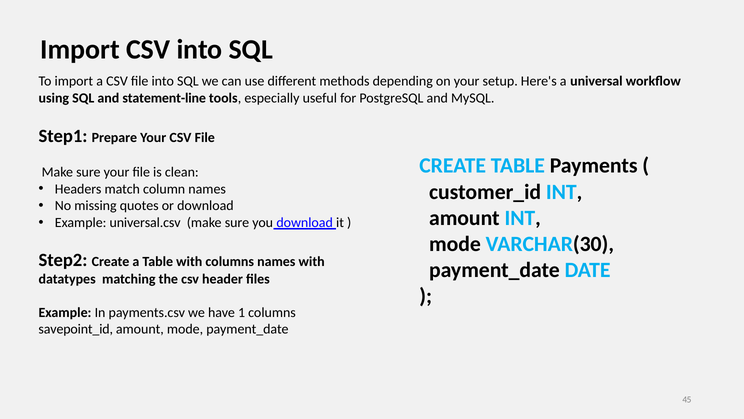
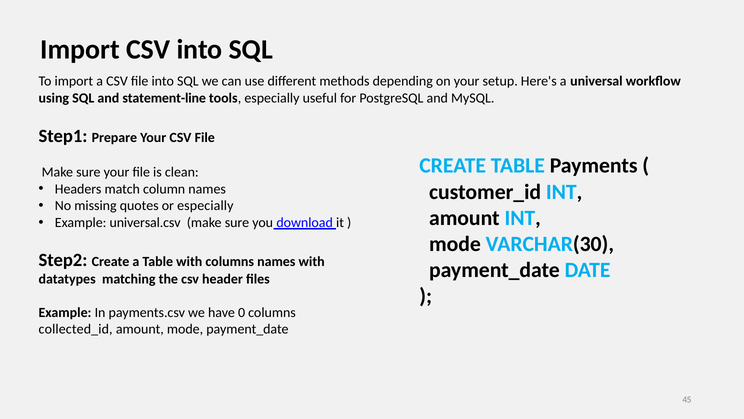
or download: download -> especially
1: 1 -> 0
savepoint_id: savepoint_id -> collected_id
